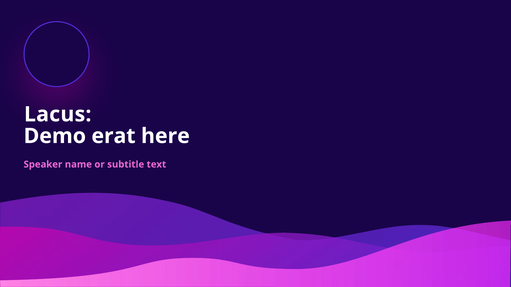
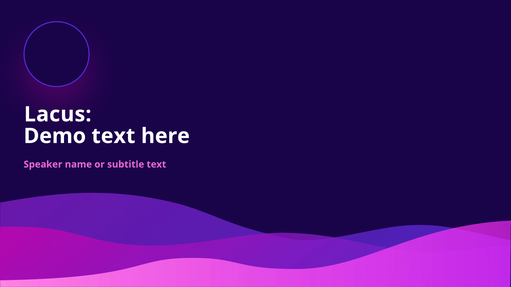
Demo erat: erat -> text
